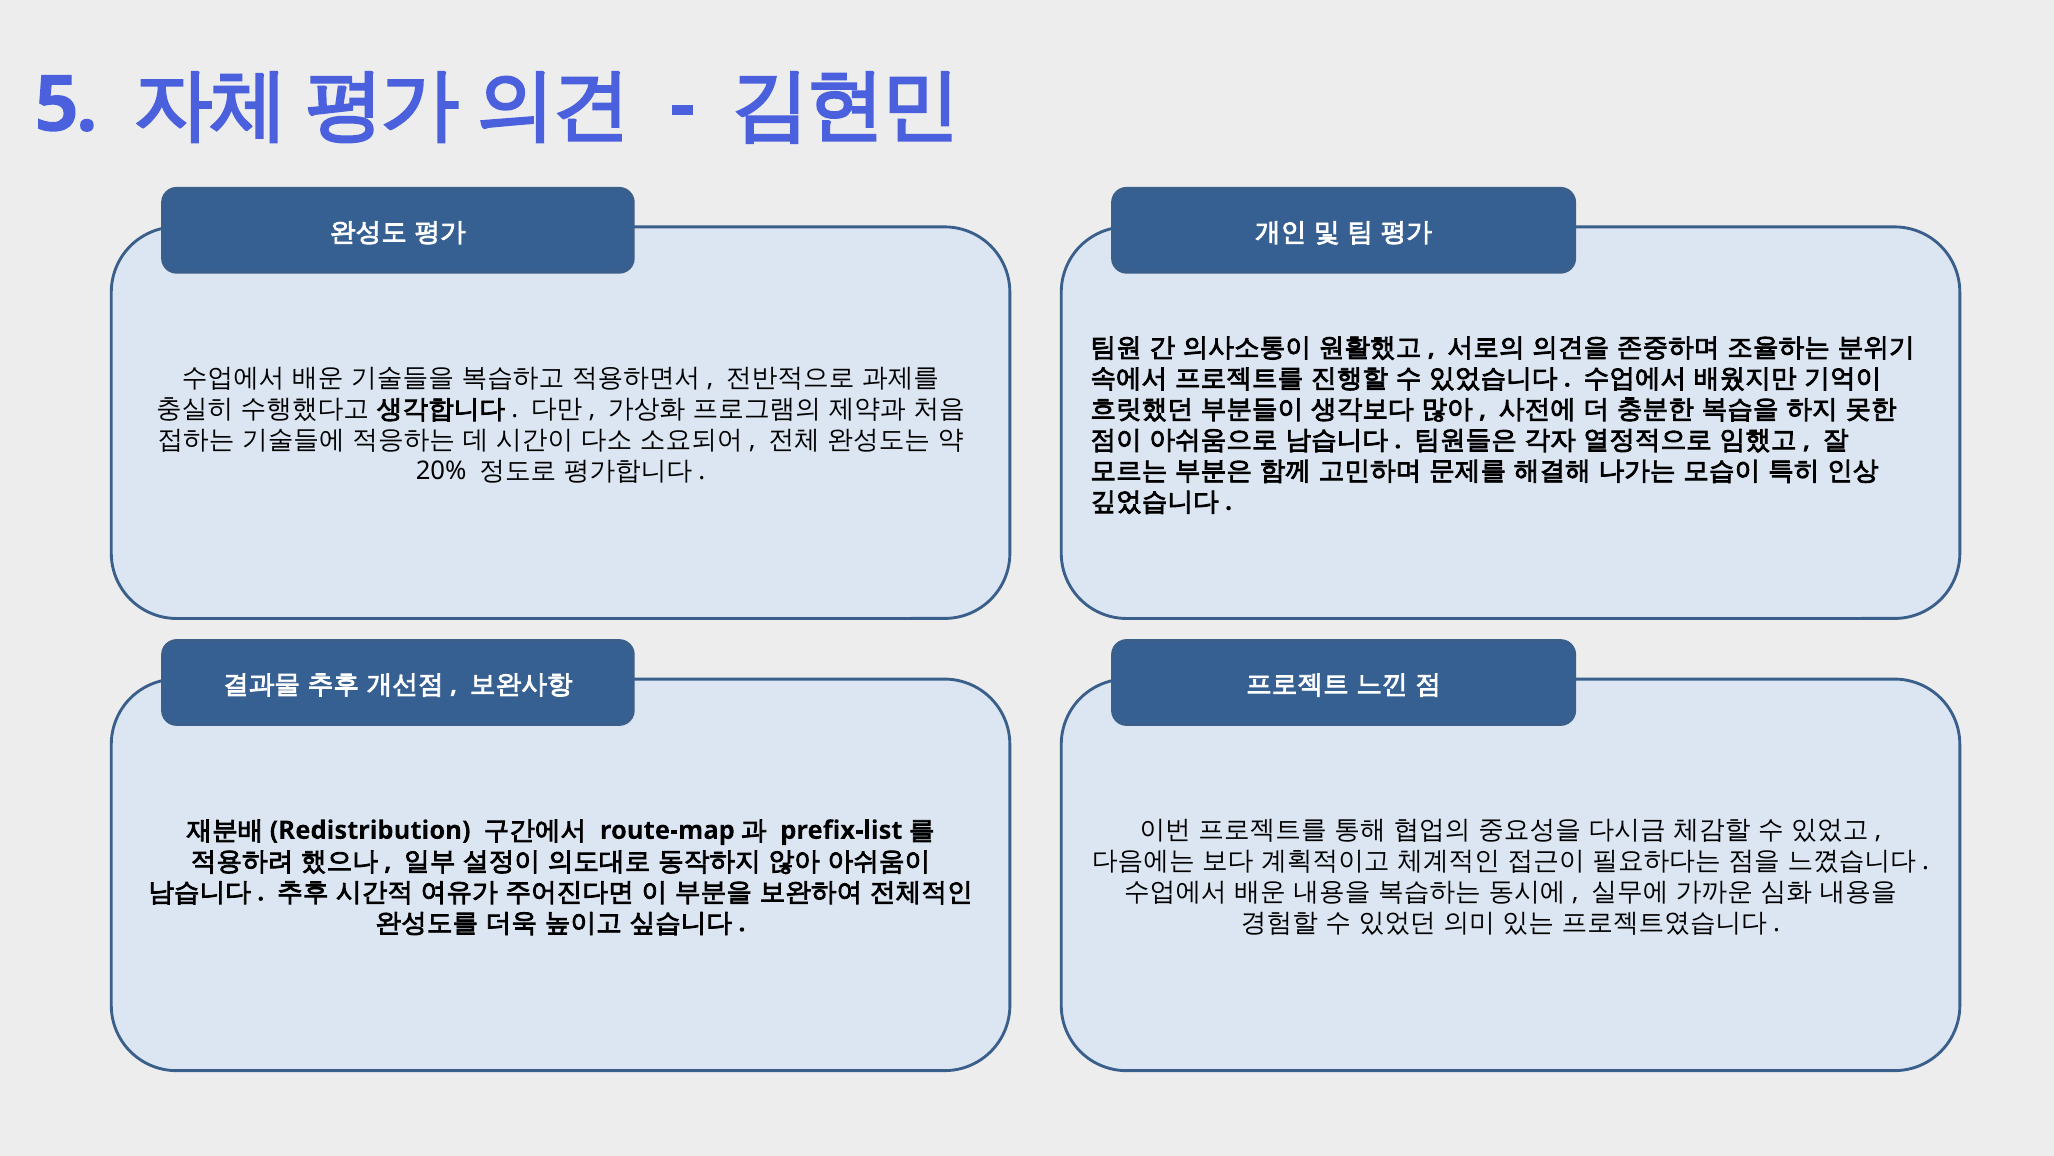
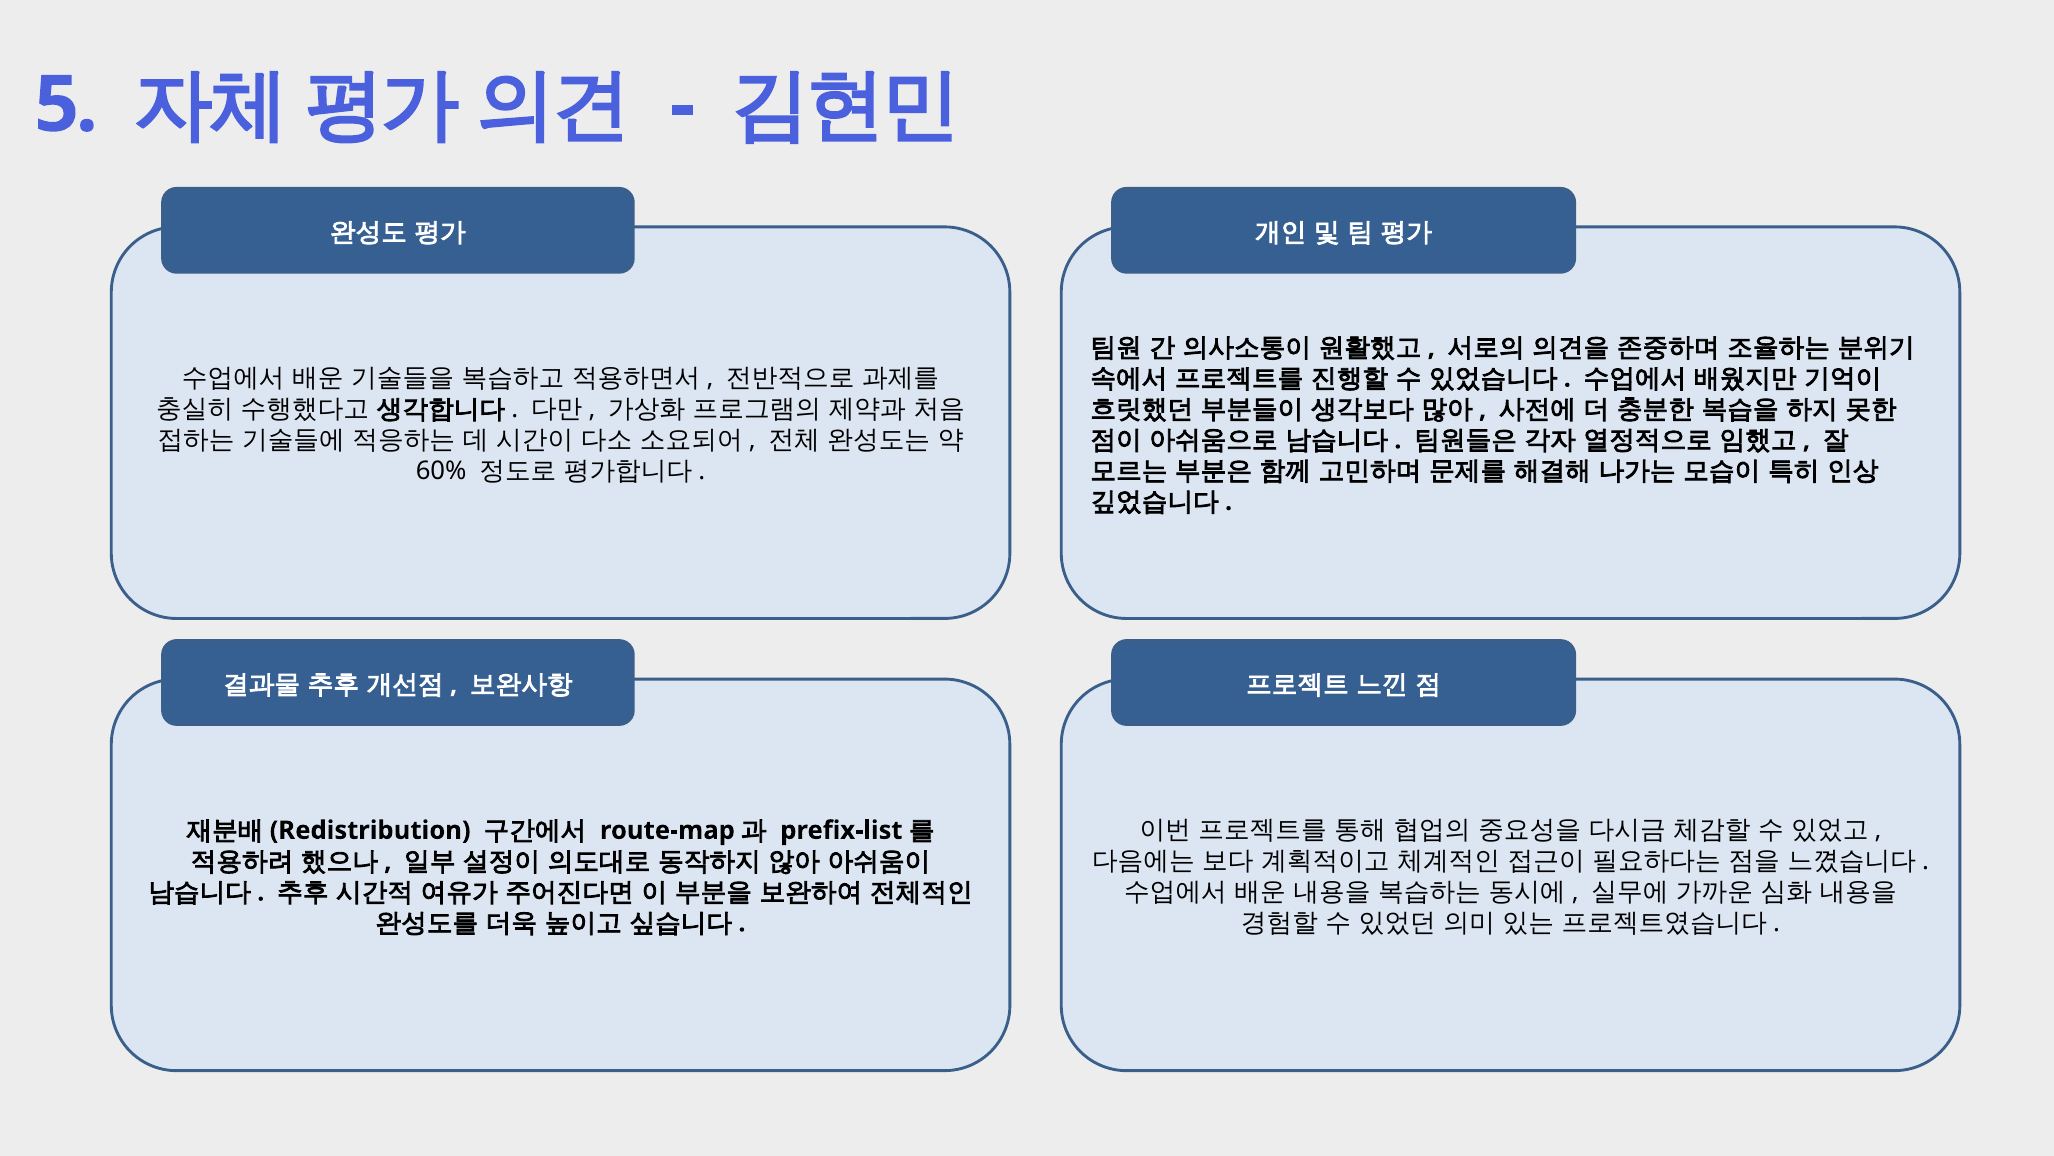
20%: 20% -> 60%
